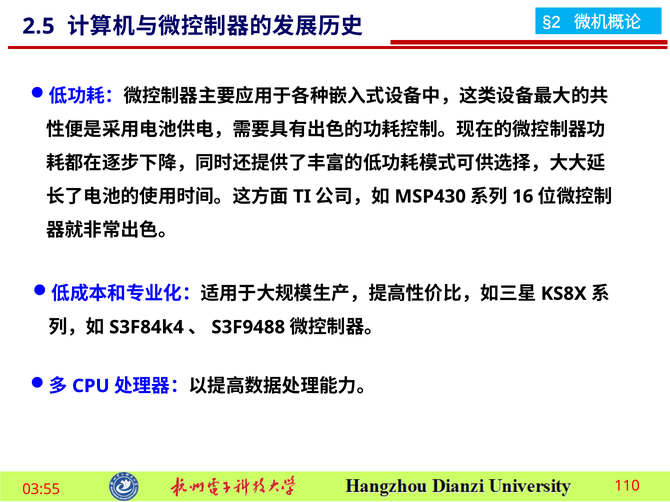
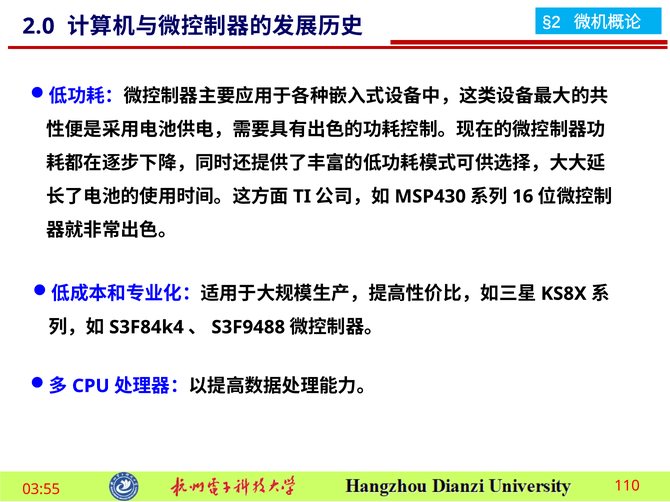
2.5: 2.5 -> 2.0
